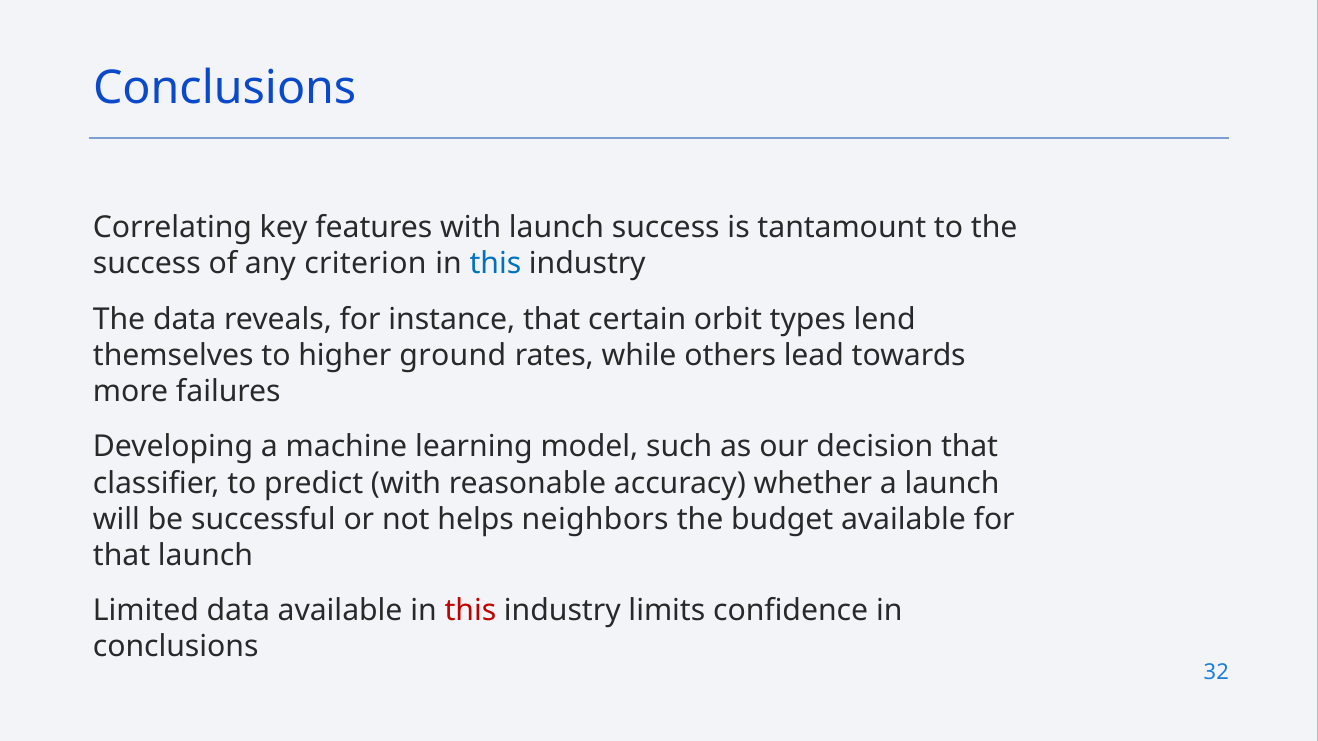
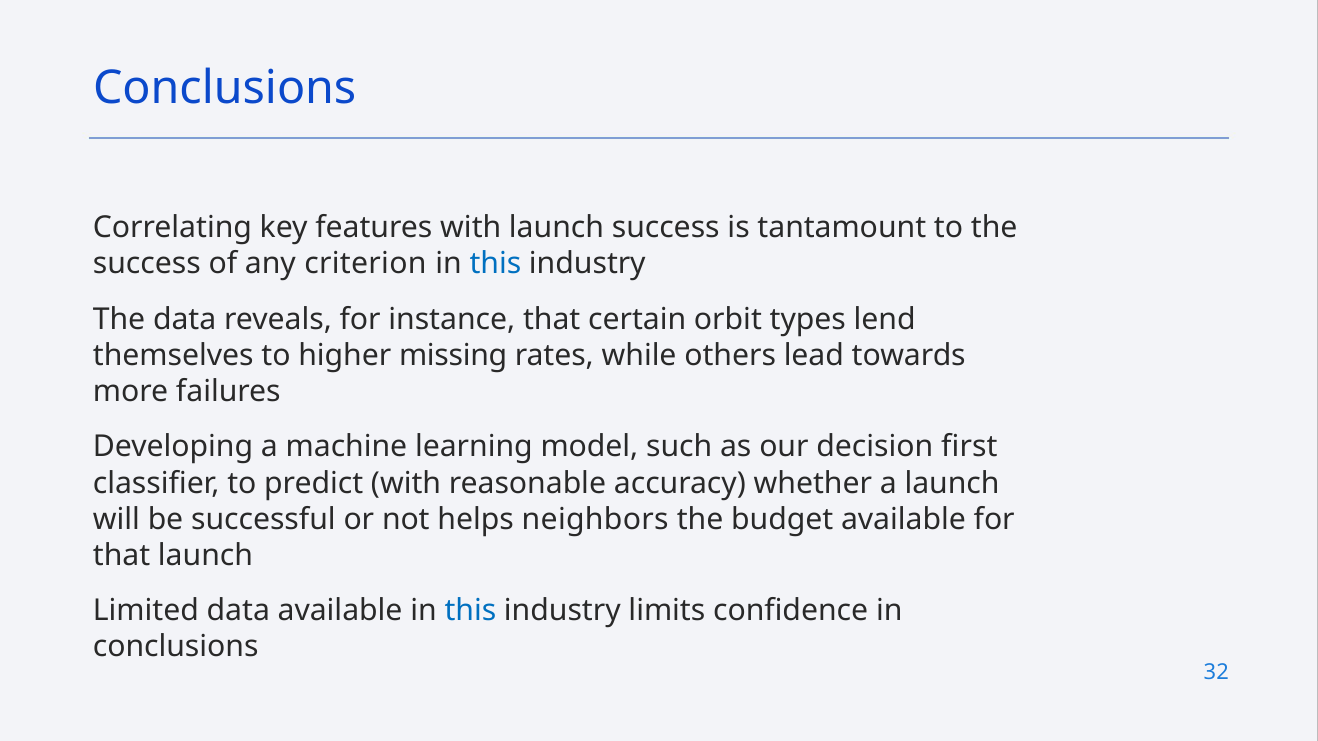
ground: ground -> missing
decision that: that -> first
this at (470, 611) colour: red -> blue
